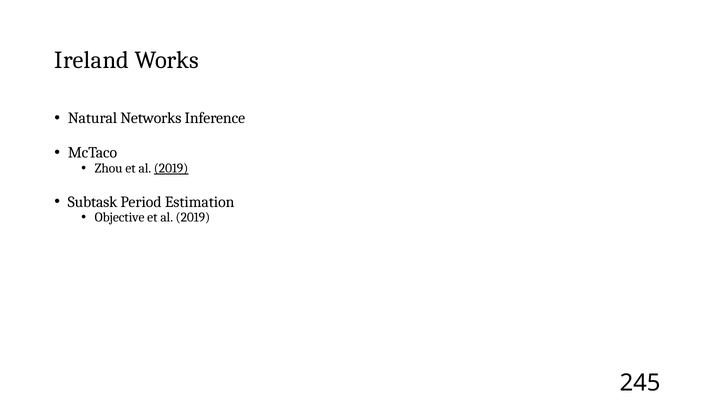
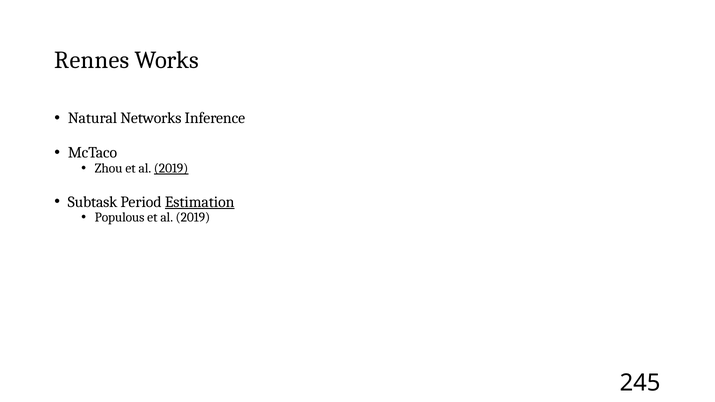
Ireland: Ireland -> Rennes
Estimation underline: none -> present
Objective: Objective -> Populous
